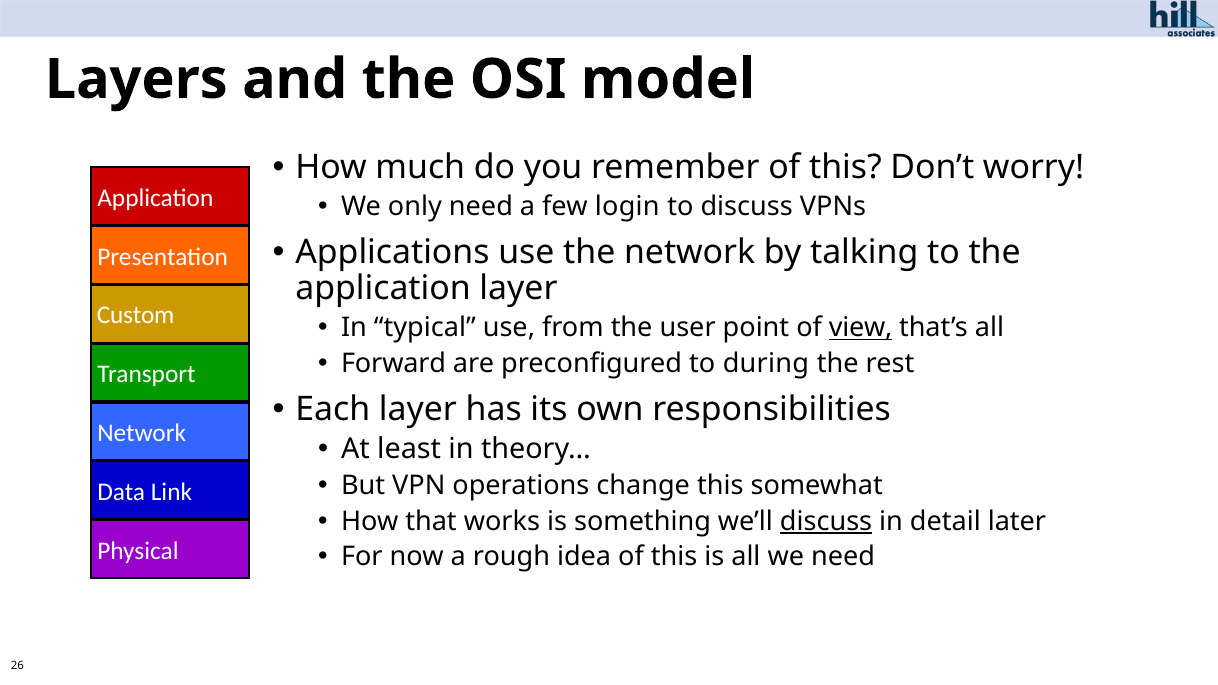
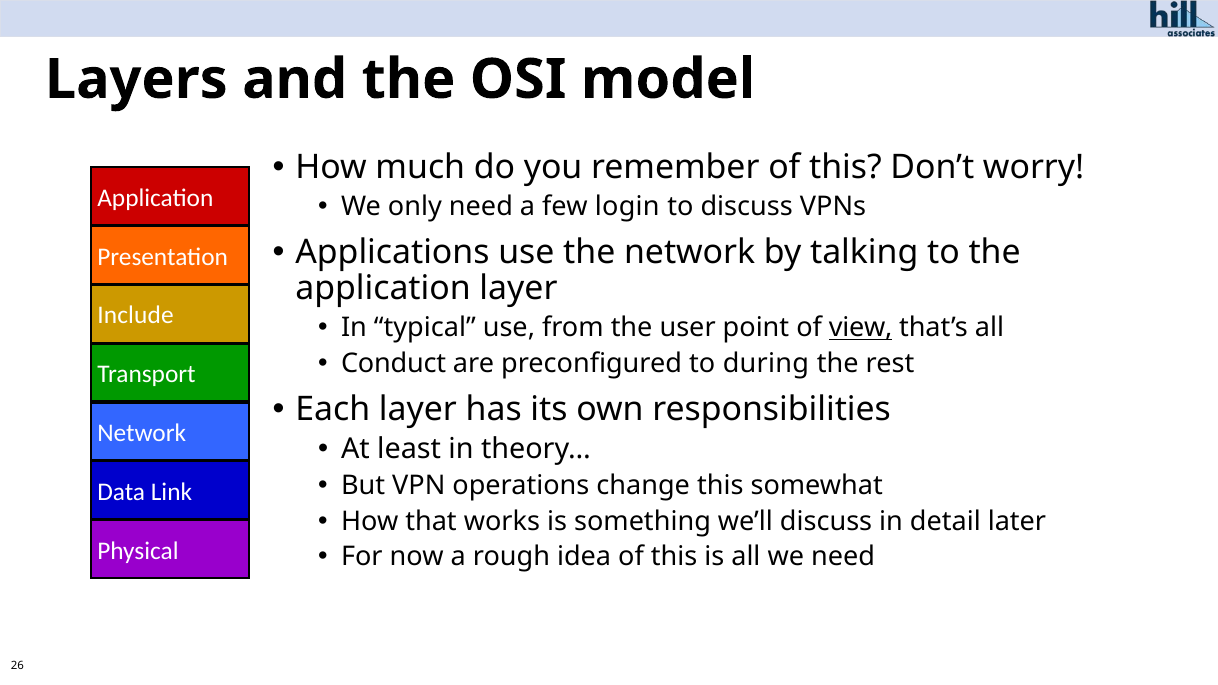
Custom: Custom -> Include
Forward: Forward -> Conduct
discuss at (826, 521) underline: present -> none
